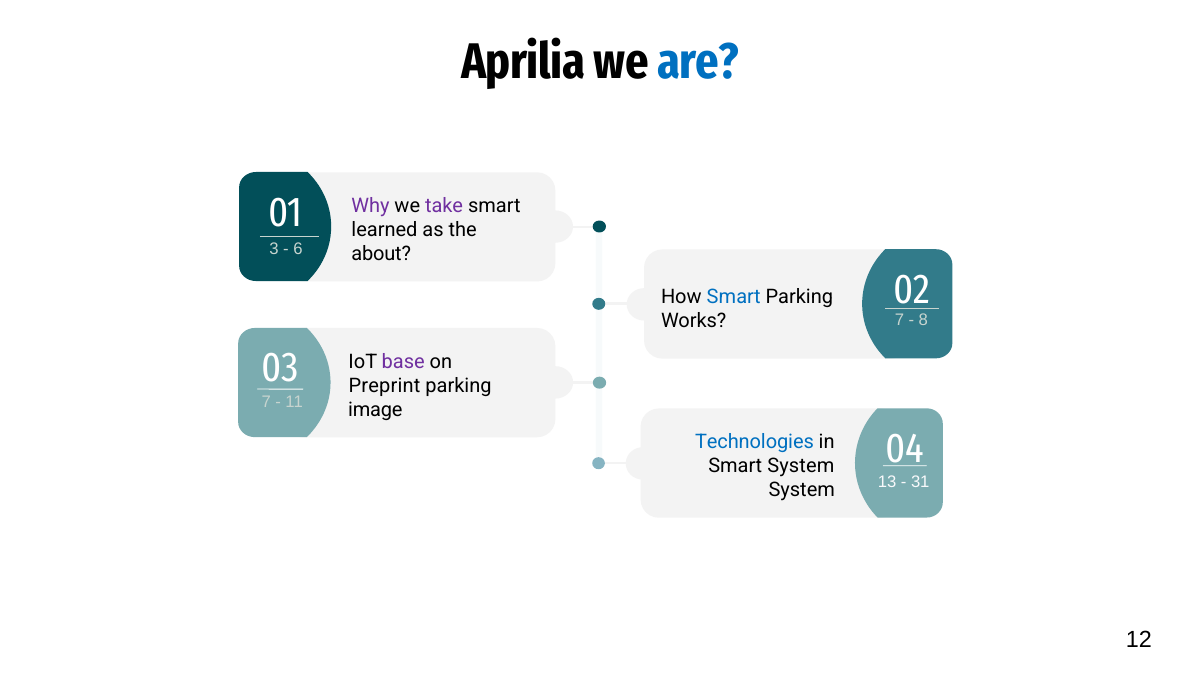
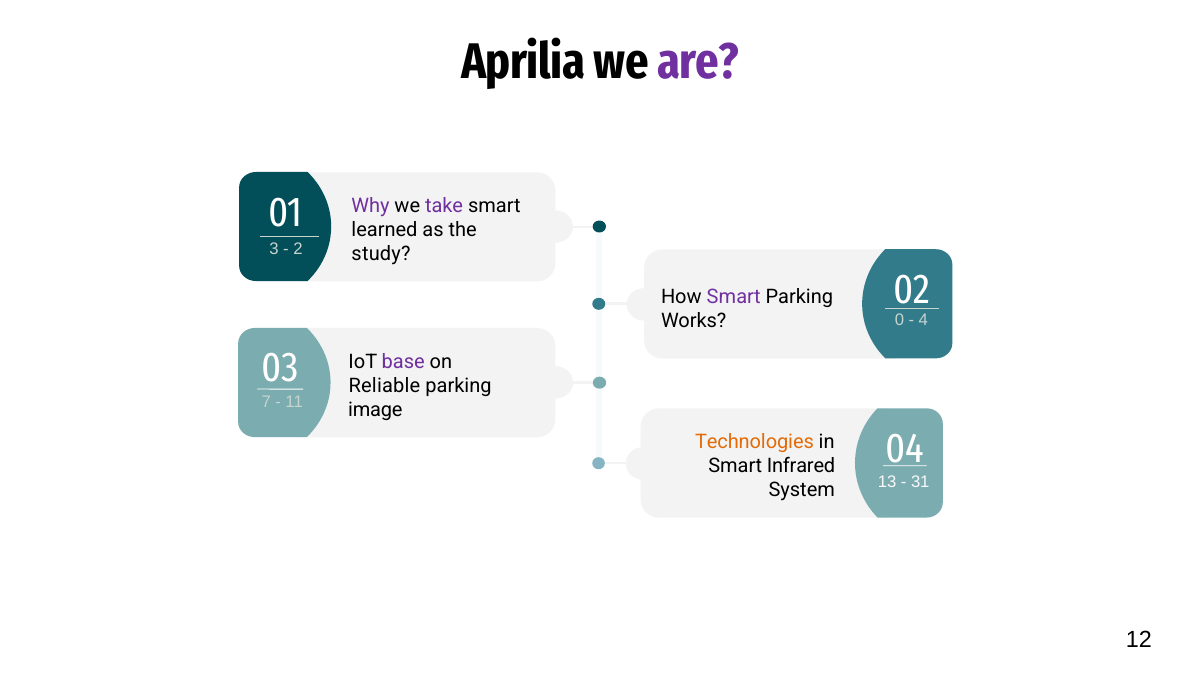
are colour: blue -> purple
6: 6 -> 2
about: about -> study
Smart at (734, 297) colour: blue -> purple
Works 7: 7 -> 0
8: 8 -> 4
Preprint: Preprint -> Reliable
Technologies colour: blue -> orange
Smart System: System -> Infrared
